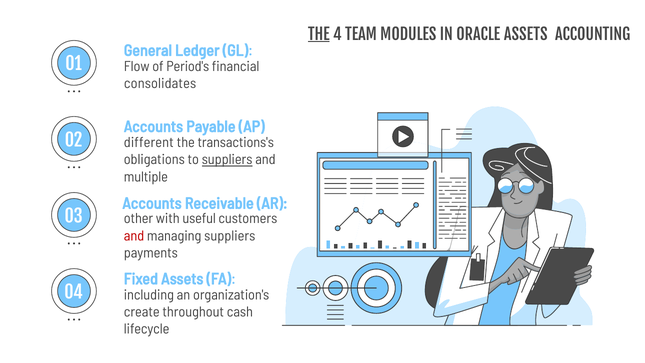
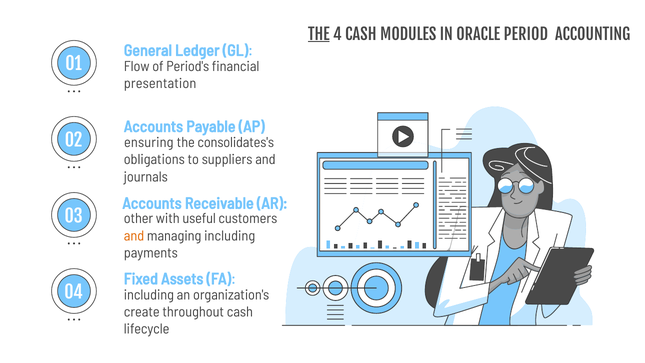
4 TEAM: TEAM -> CASH
ORACLE ASSETS: ASSETS -> PERIOD
consolidates: consolidates -> presentation
different: different -> ensuring
transactions's: transactions's -> consolidates's
suppliers at (227, 160) underline: present -> none
multiple: multiple -> journals
and at (134, 236) colour: red -> orange
managing suppliers: suppliers -> including
